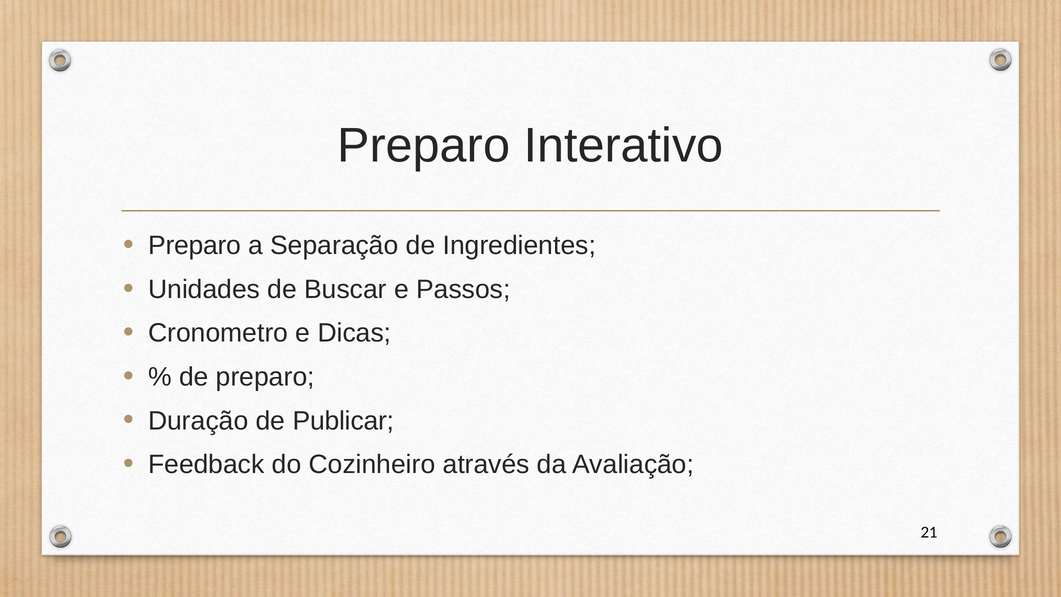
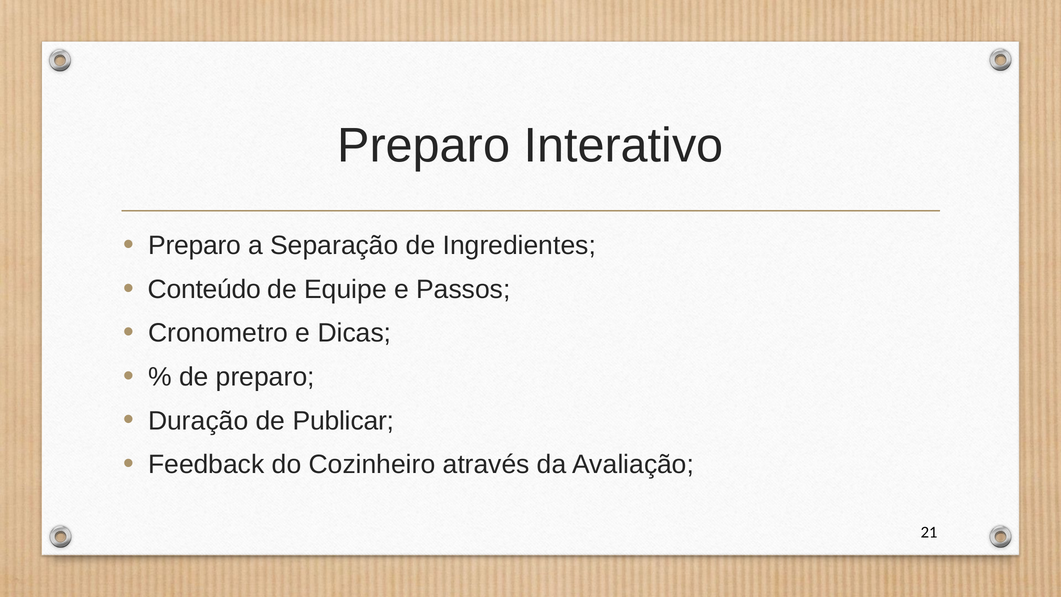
Unidades: Unidades -> Conteúdo
Buscar: Buscar -> Equipe
